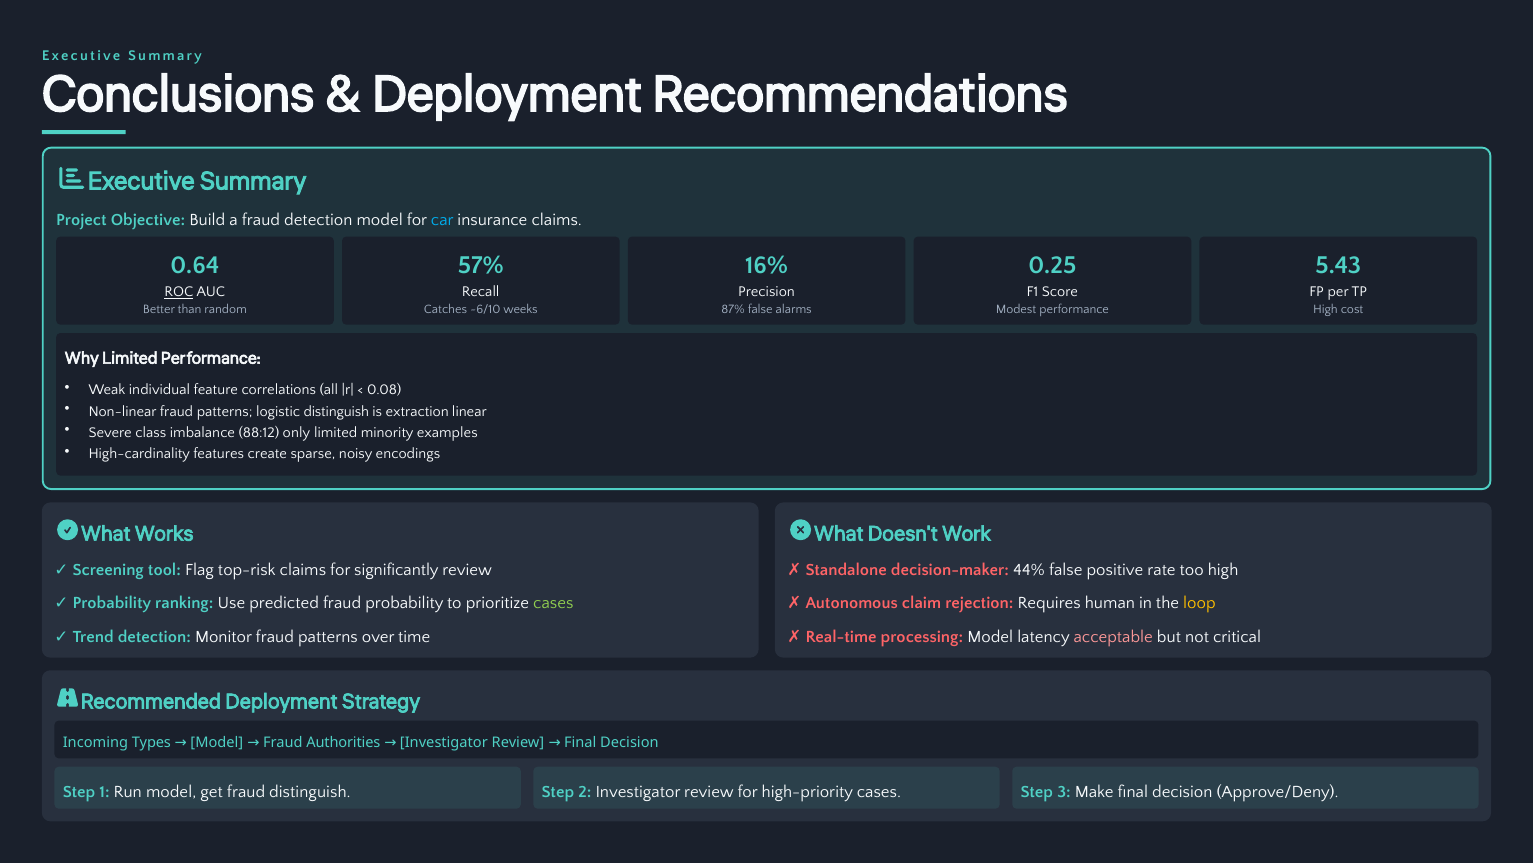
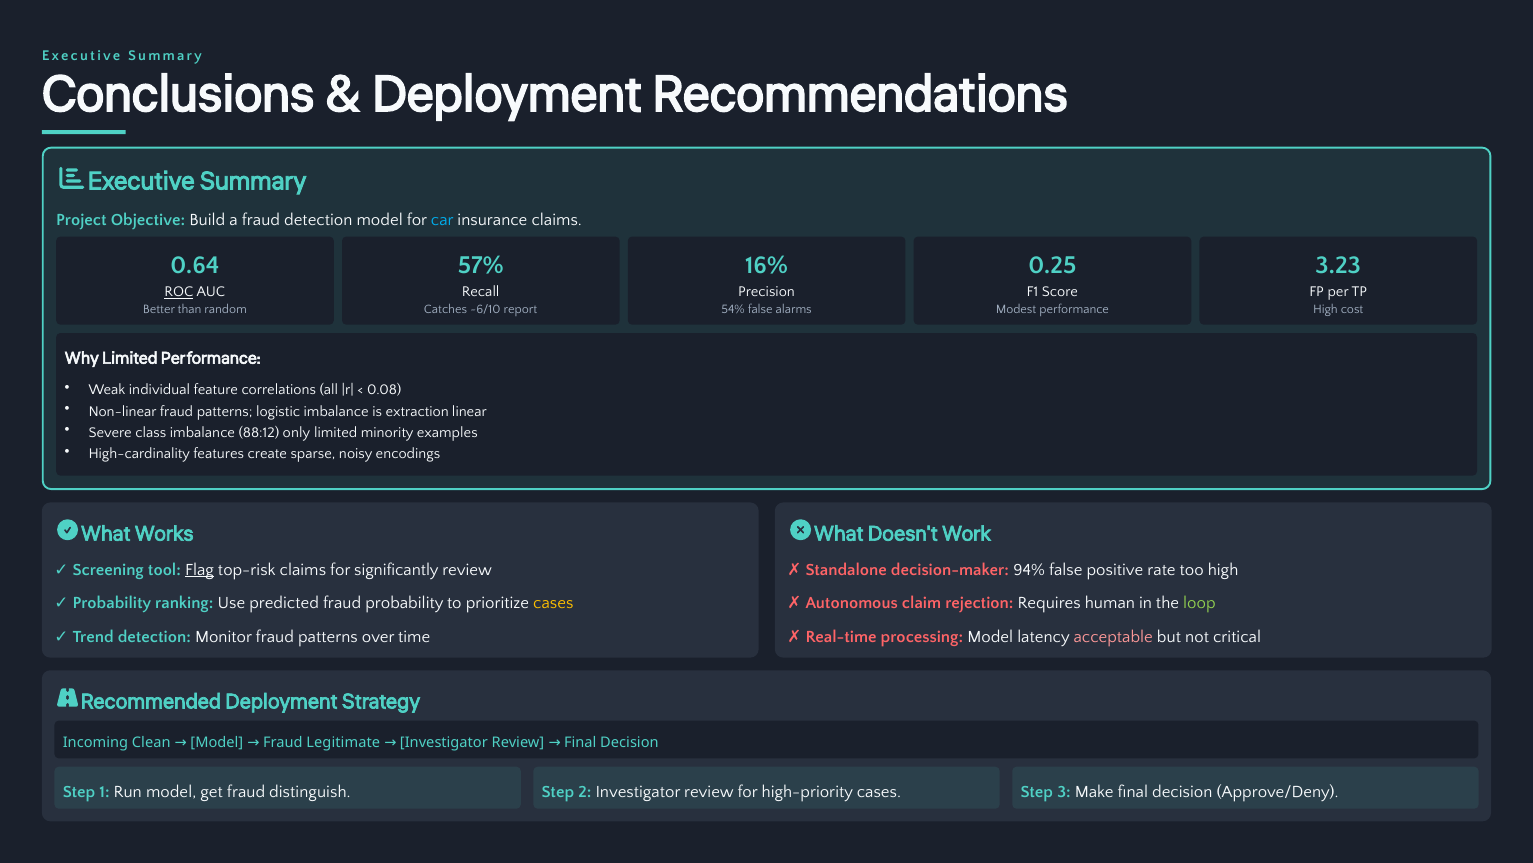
5.43: 5.43 -> 3.23
weeks: weeks -> report
87%: 87% -> 54%
logistic distinguish: distinguish -> imbalance
Flag underline: none -> present
44%: 44% -> 94%
cases at (553, 603) colour: light green -> yellow
loop colour: yellow -> light green
Types: Types -> Clean
Authorities: Authorities -> Legitimate
